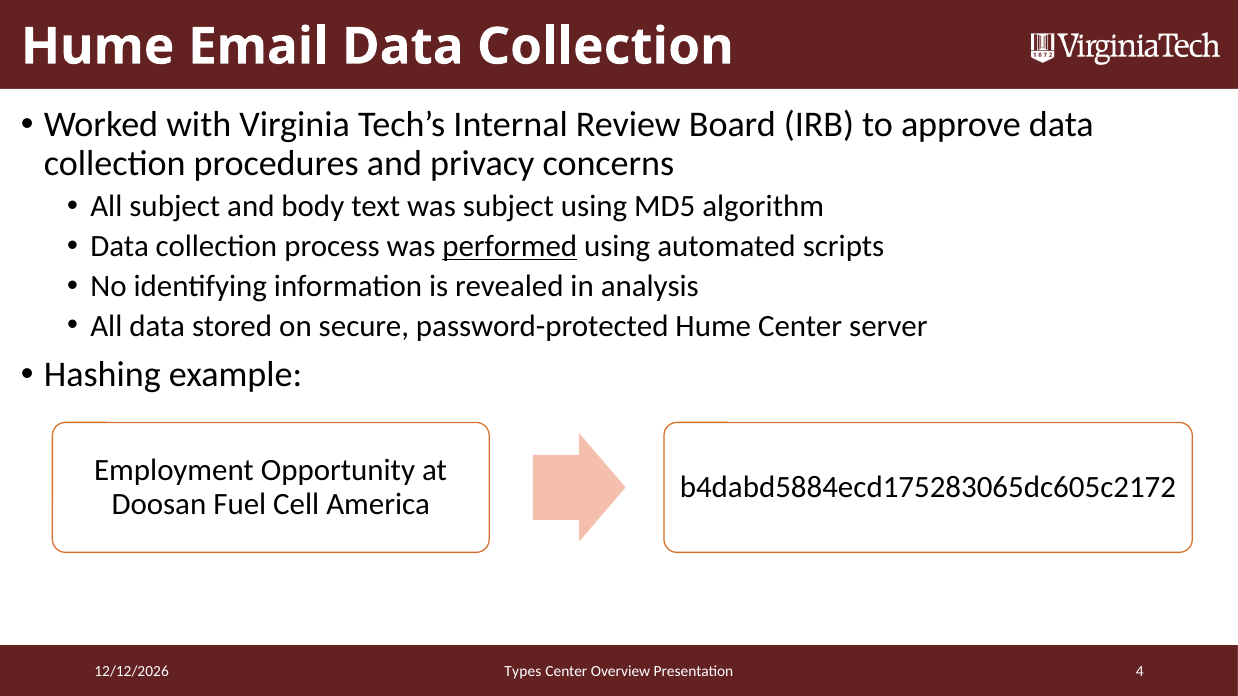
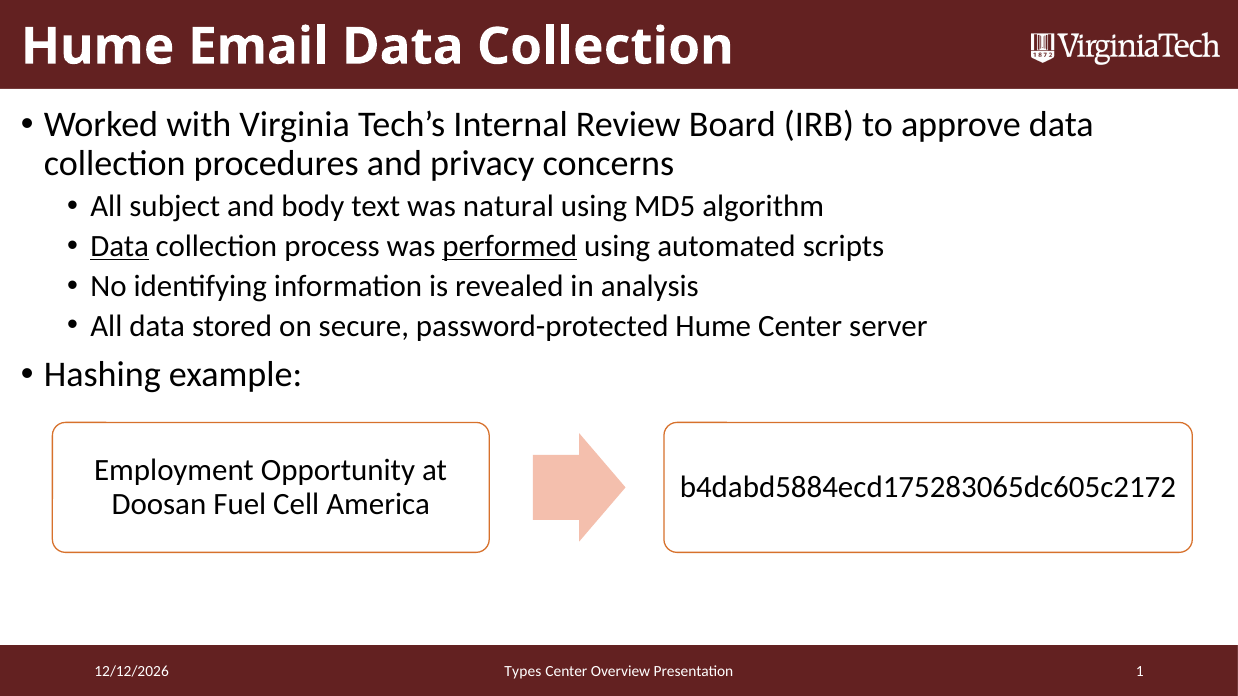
was subject: subject -> natural
Data at (120, 246) underline: none -> present
4: 4 -> 1
